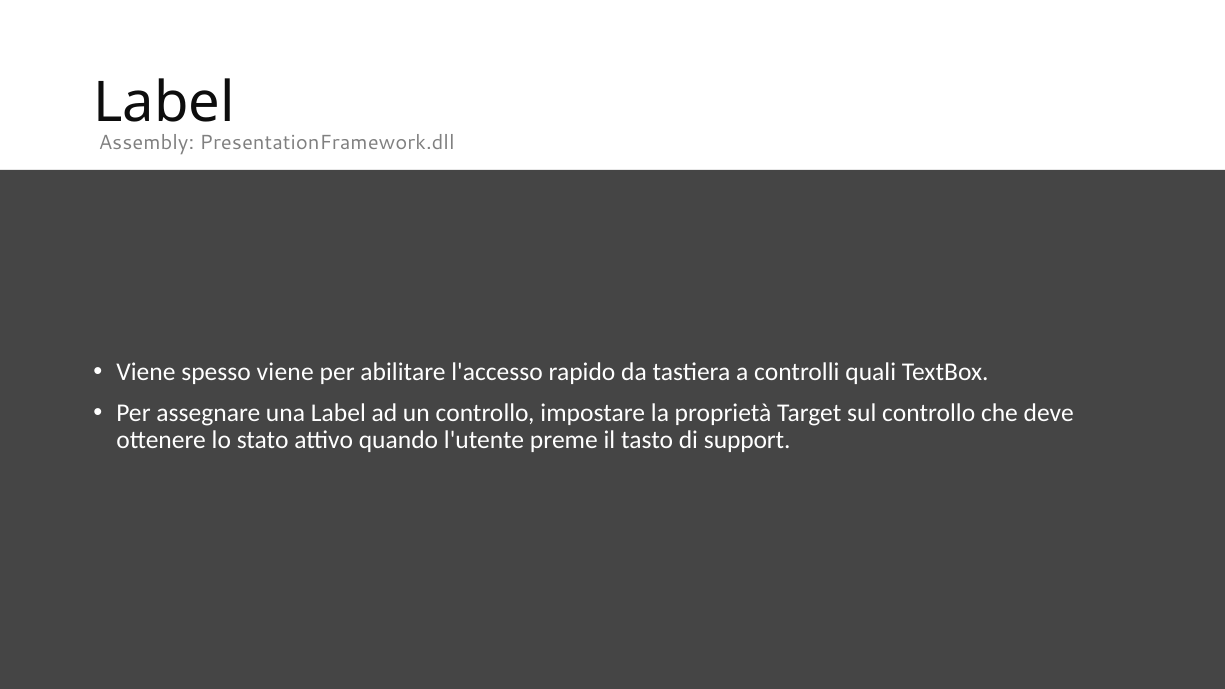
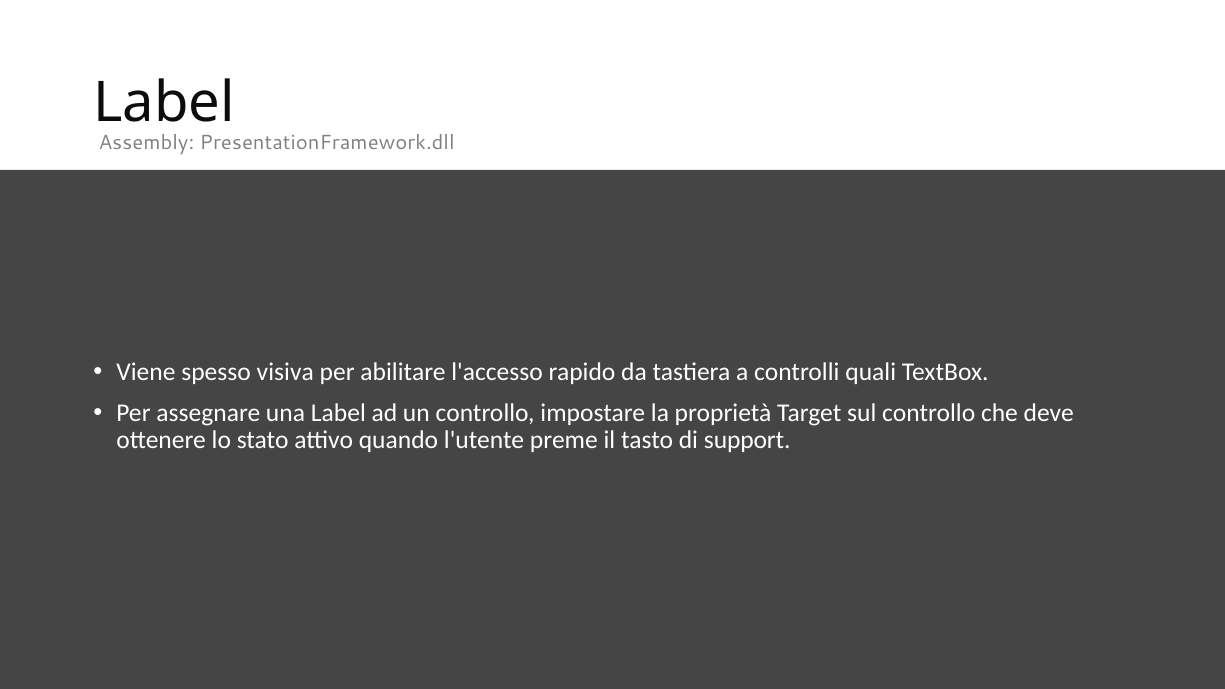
spesso viene: viene -> visiva
